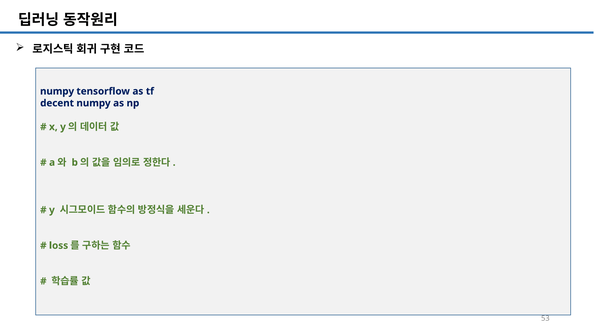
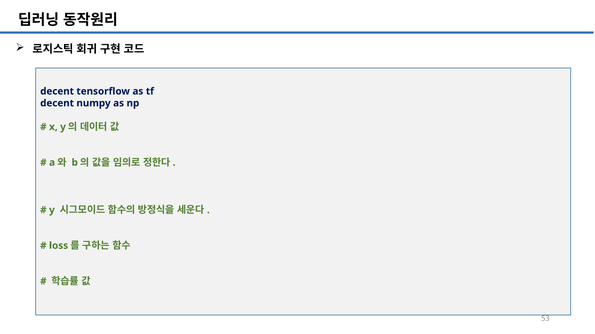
numpy at (57, 91): numpy -> decent
